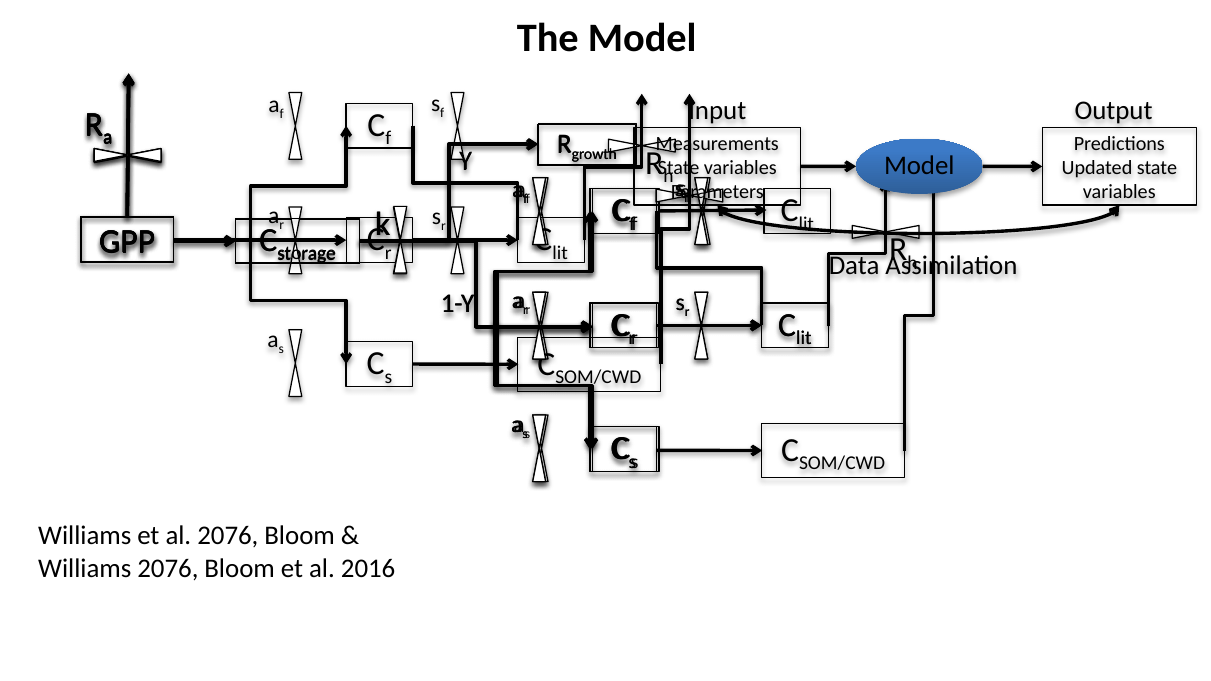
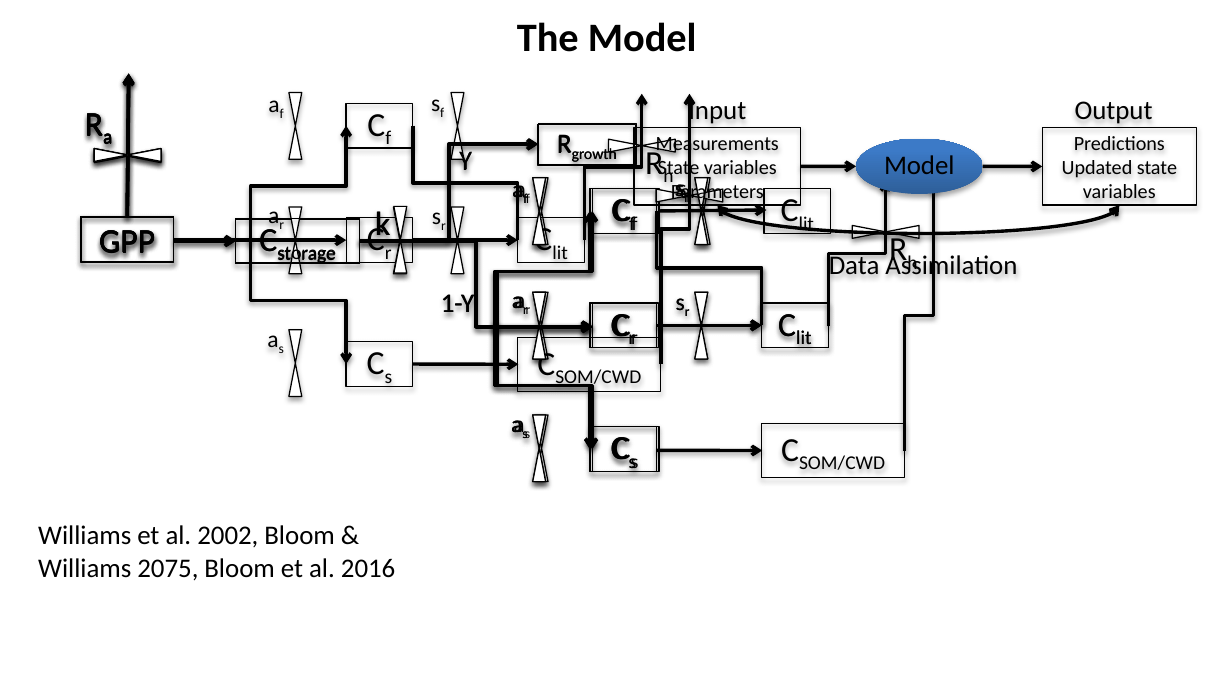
al 2076: 2076 -> 2002
Williams 2076: 2076 -> 2075
